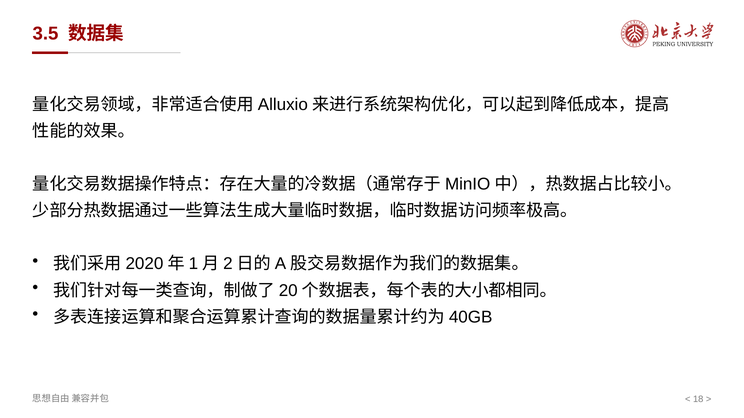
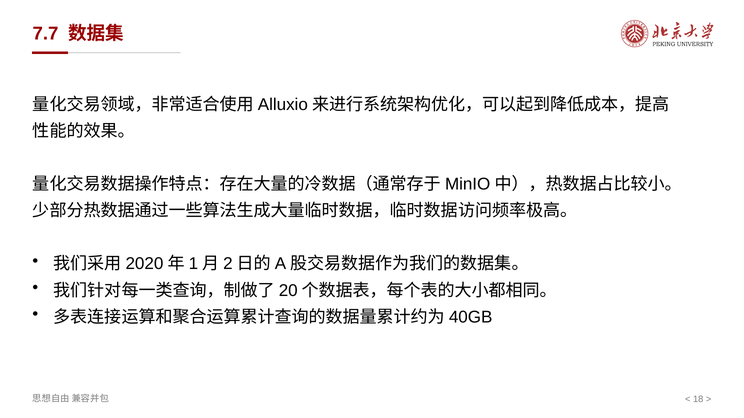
3.5: 3.5 -> 7.7
